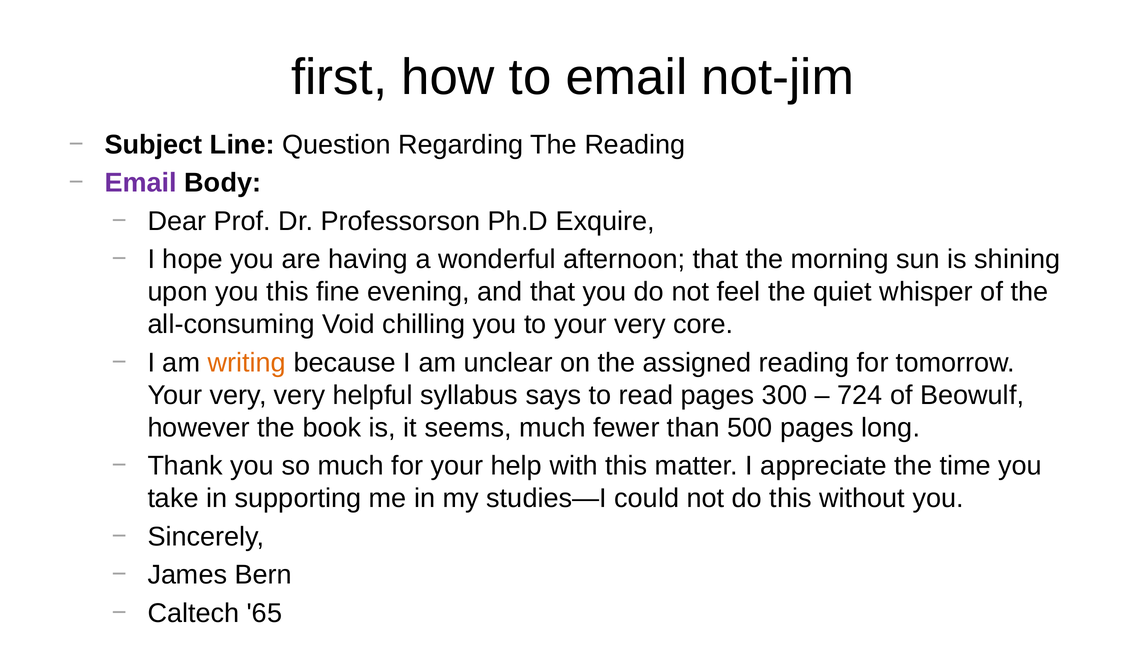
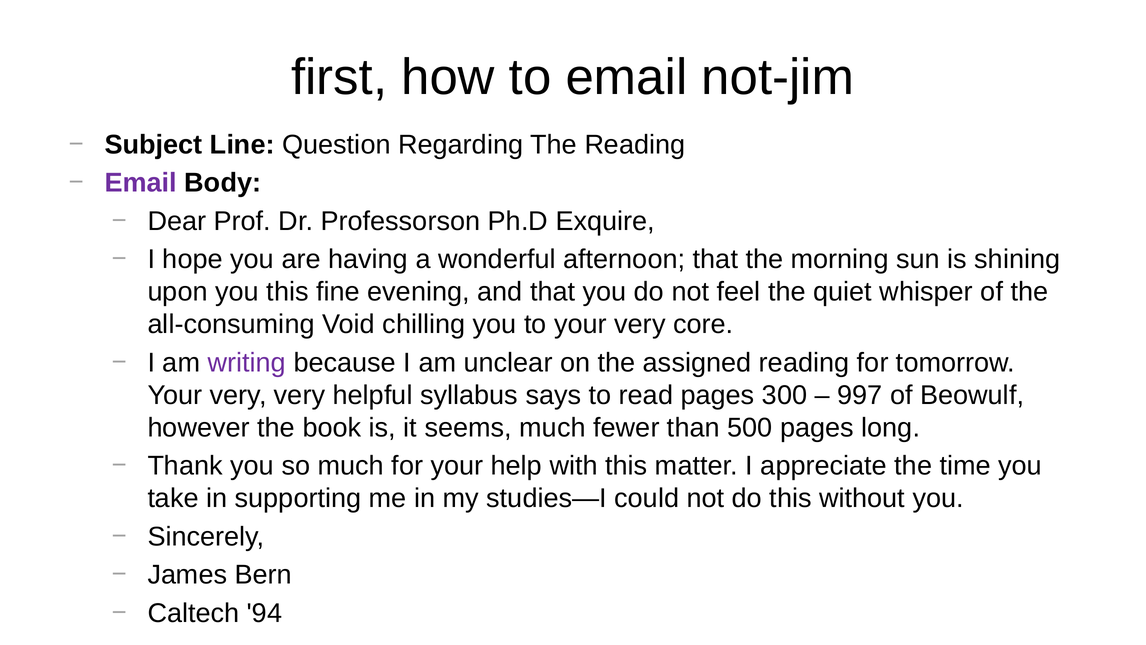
writing colour: orange -> purple
724: 724 -> 997
65: 65 -> 94
